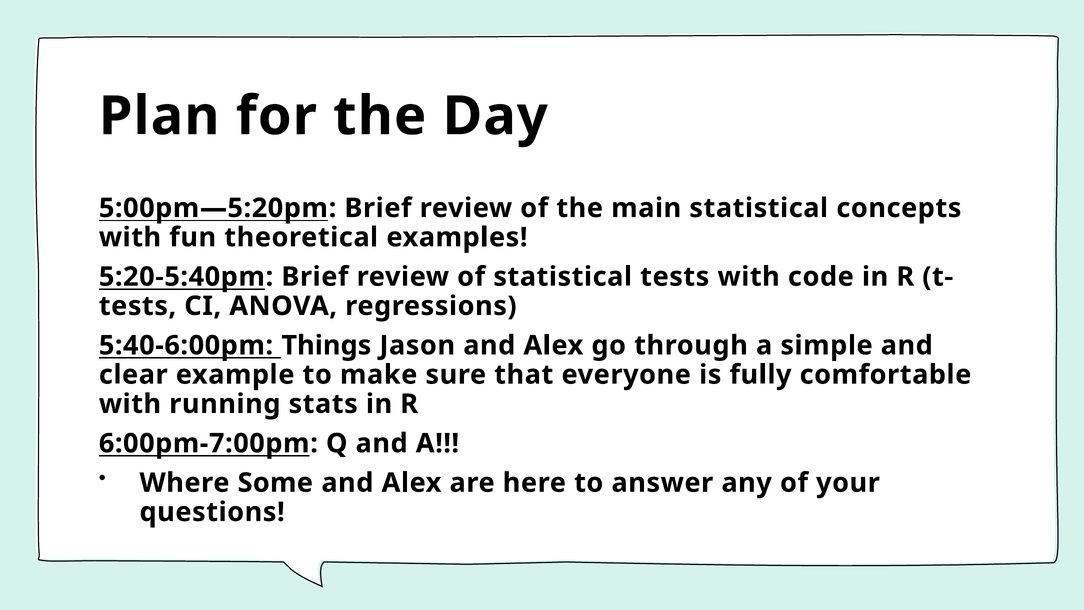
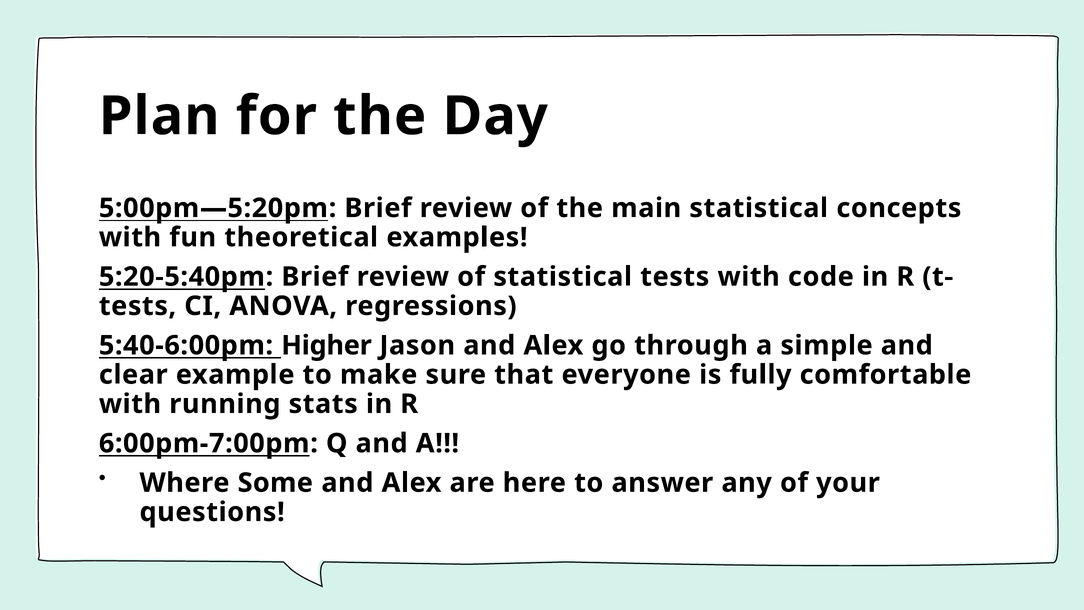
Things: Things -> Higher
